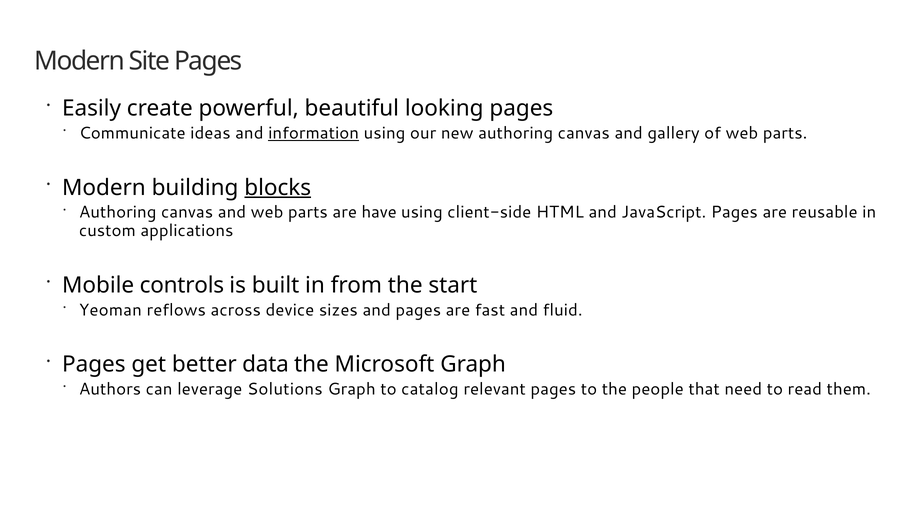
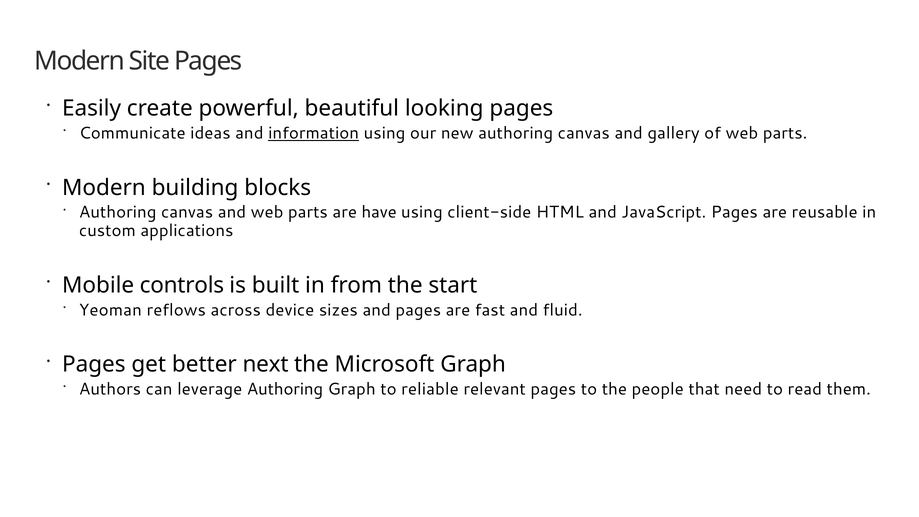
blocks underline: present -> none
data: data -> next
leverage Solutions: Solutions -> Authoring
catalog: catalog -> reliable
